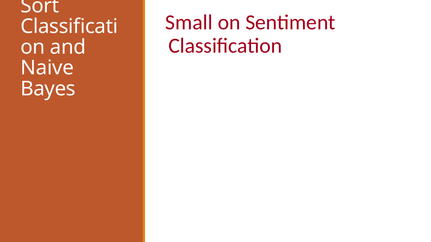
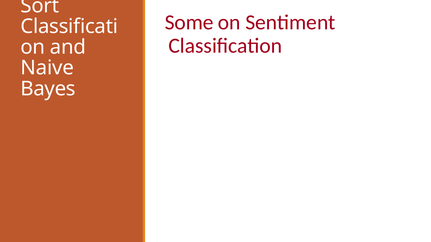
Small: Small -> Some
